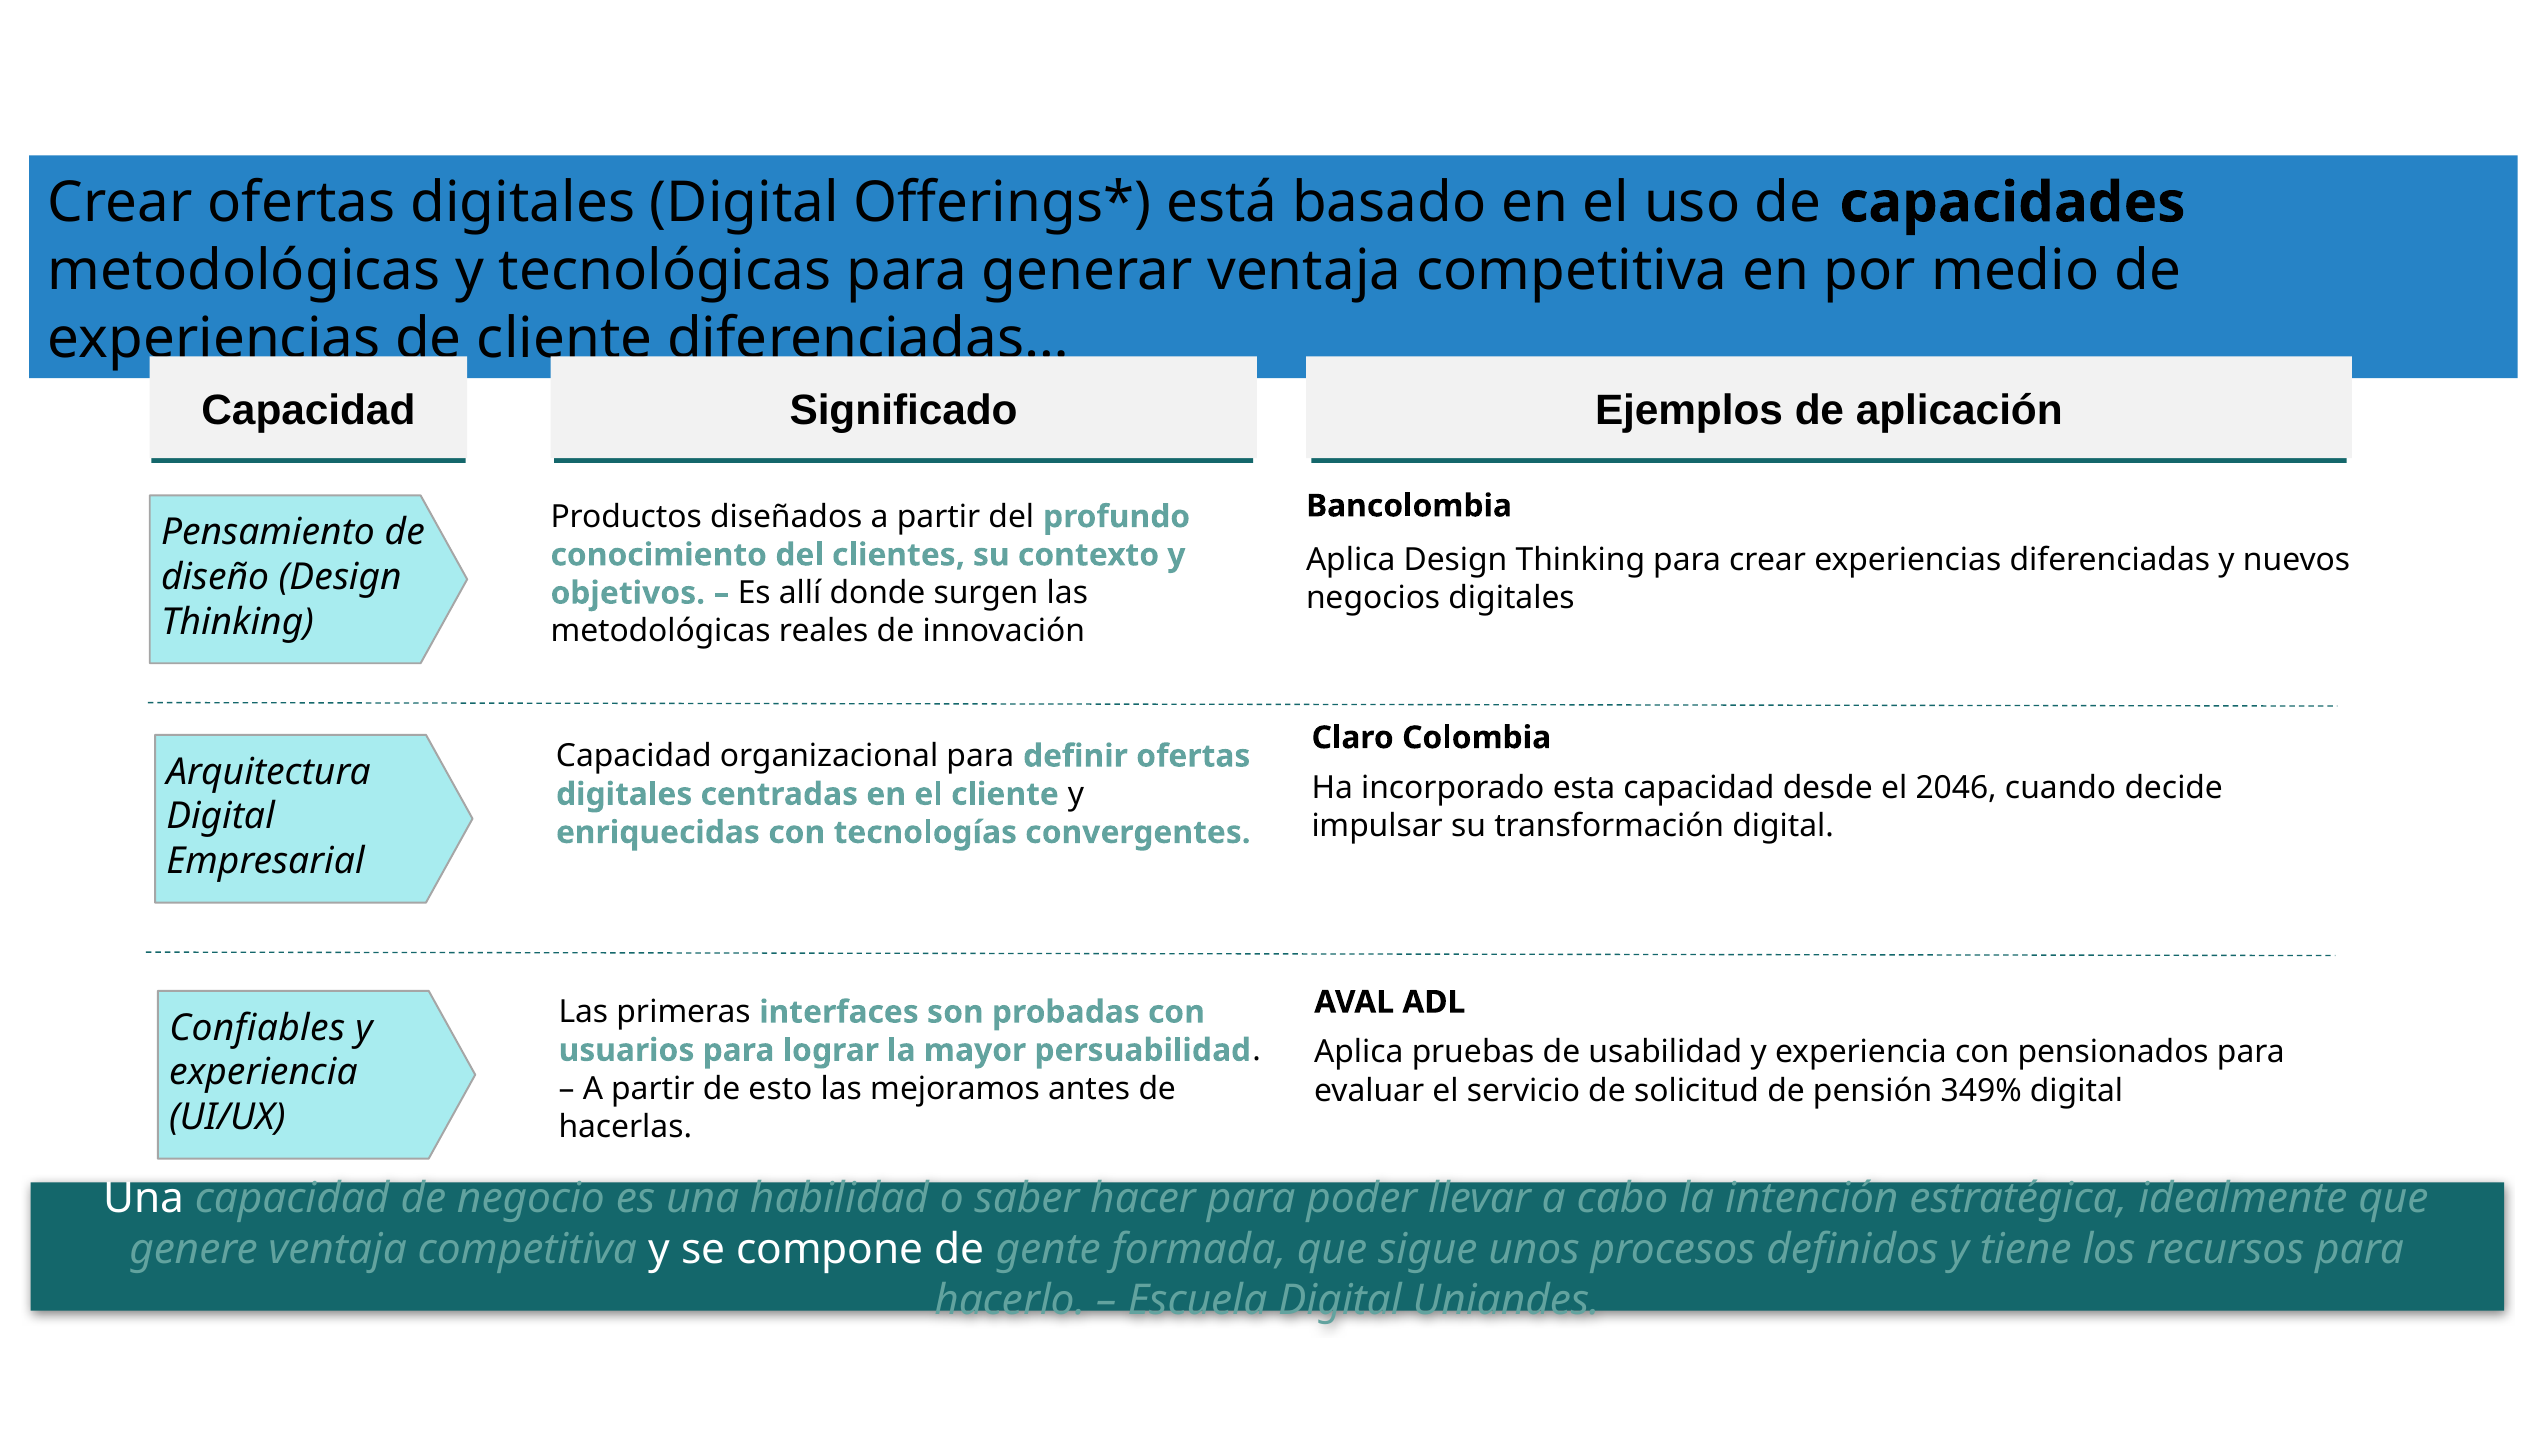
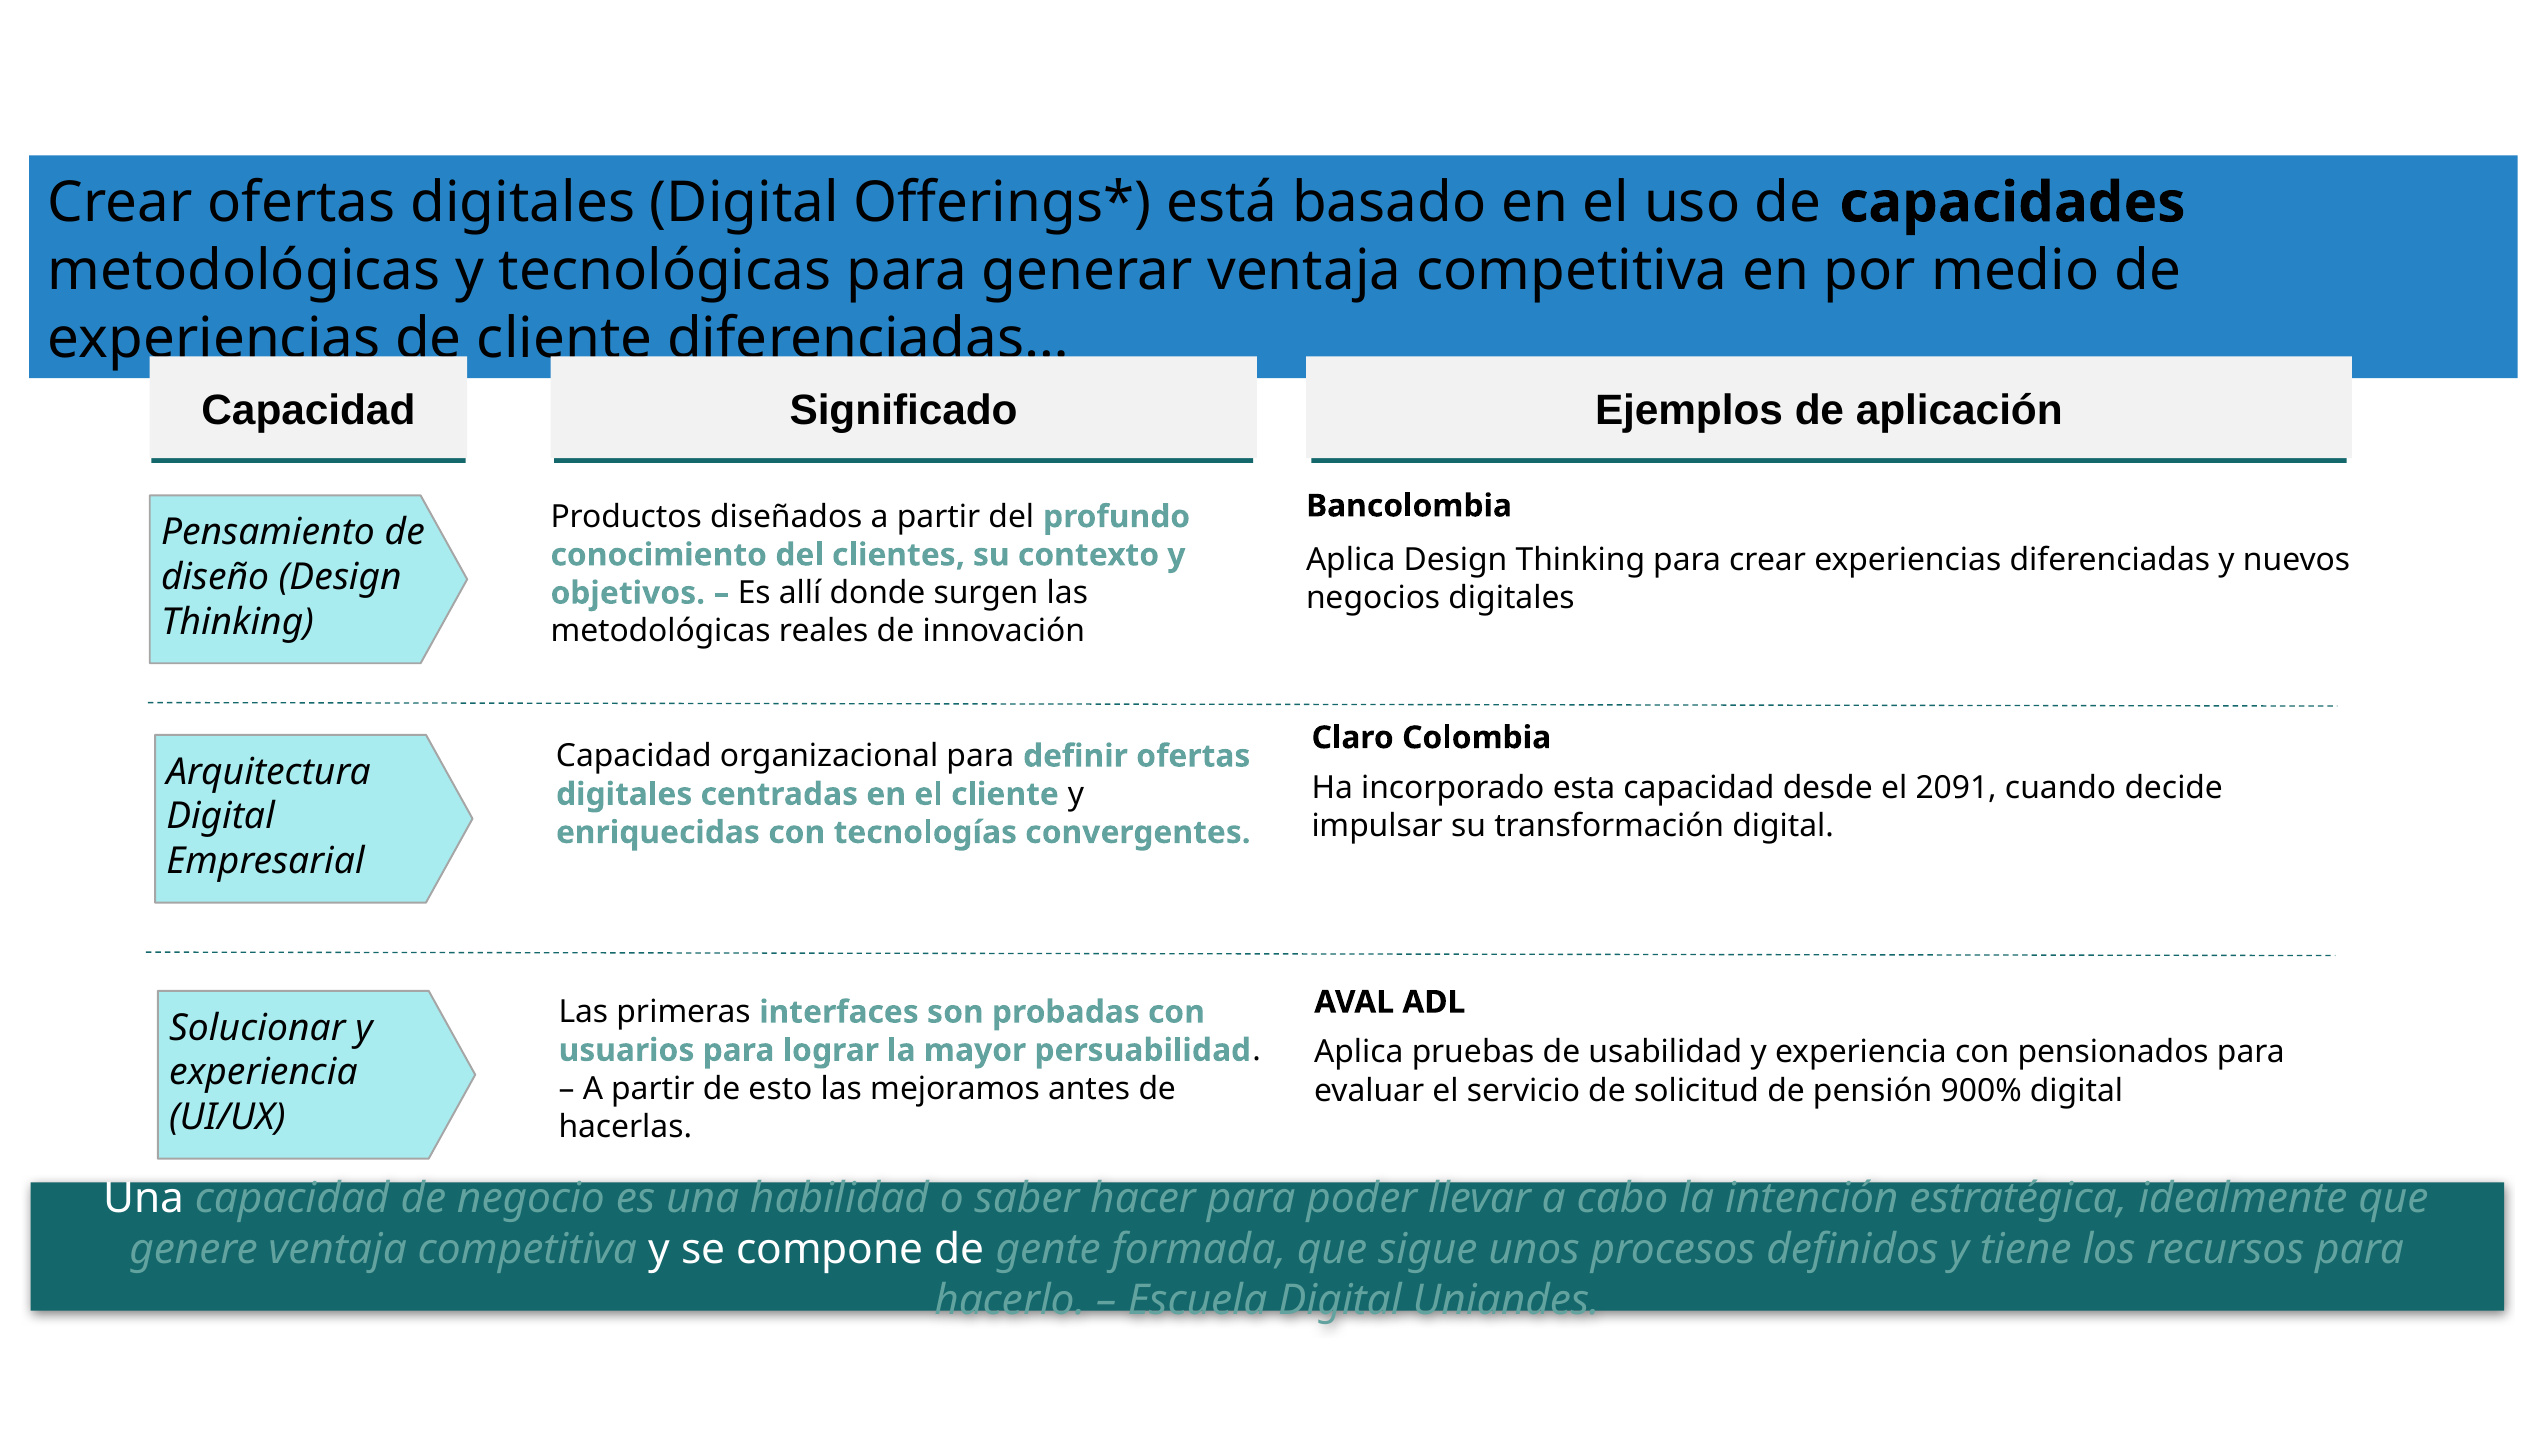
2046: 2046 -> 2091
Confiables: Confiables -> Solucionar
349%: 349% -> 900%
